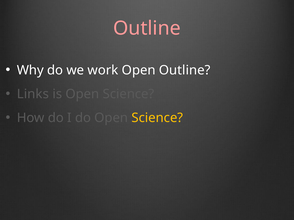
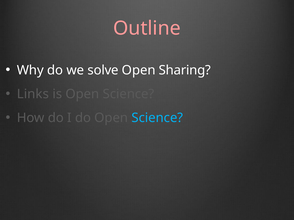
work: work -> solve
Open Outline: Outline -> Sharing
Science at (157, 118) colour: yellow -> light blue
